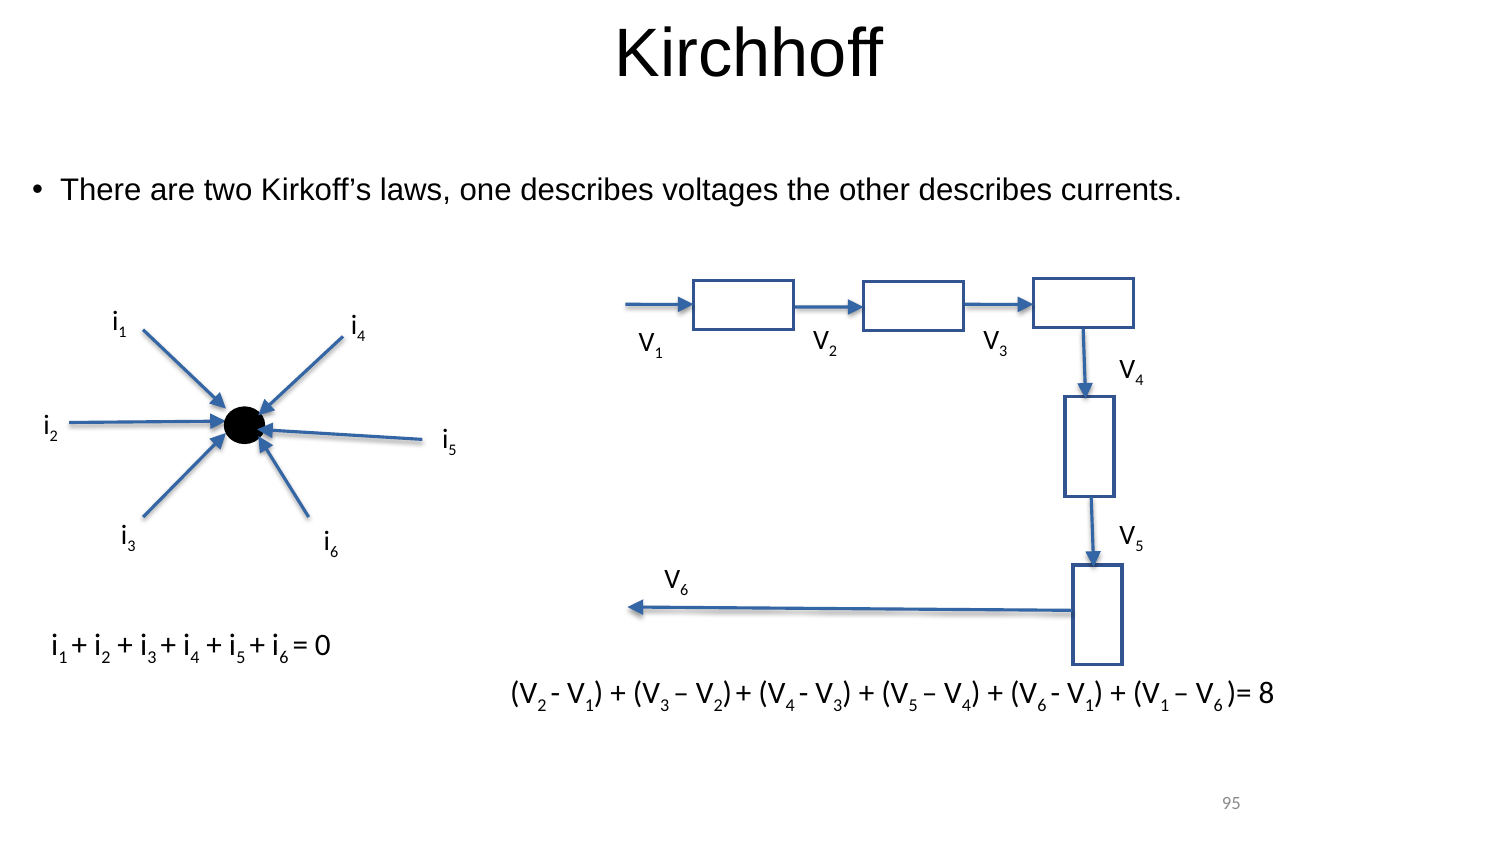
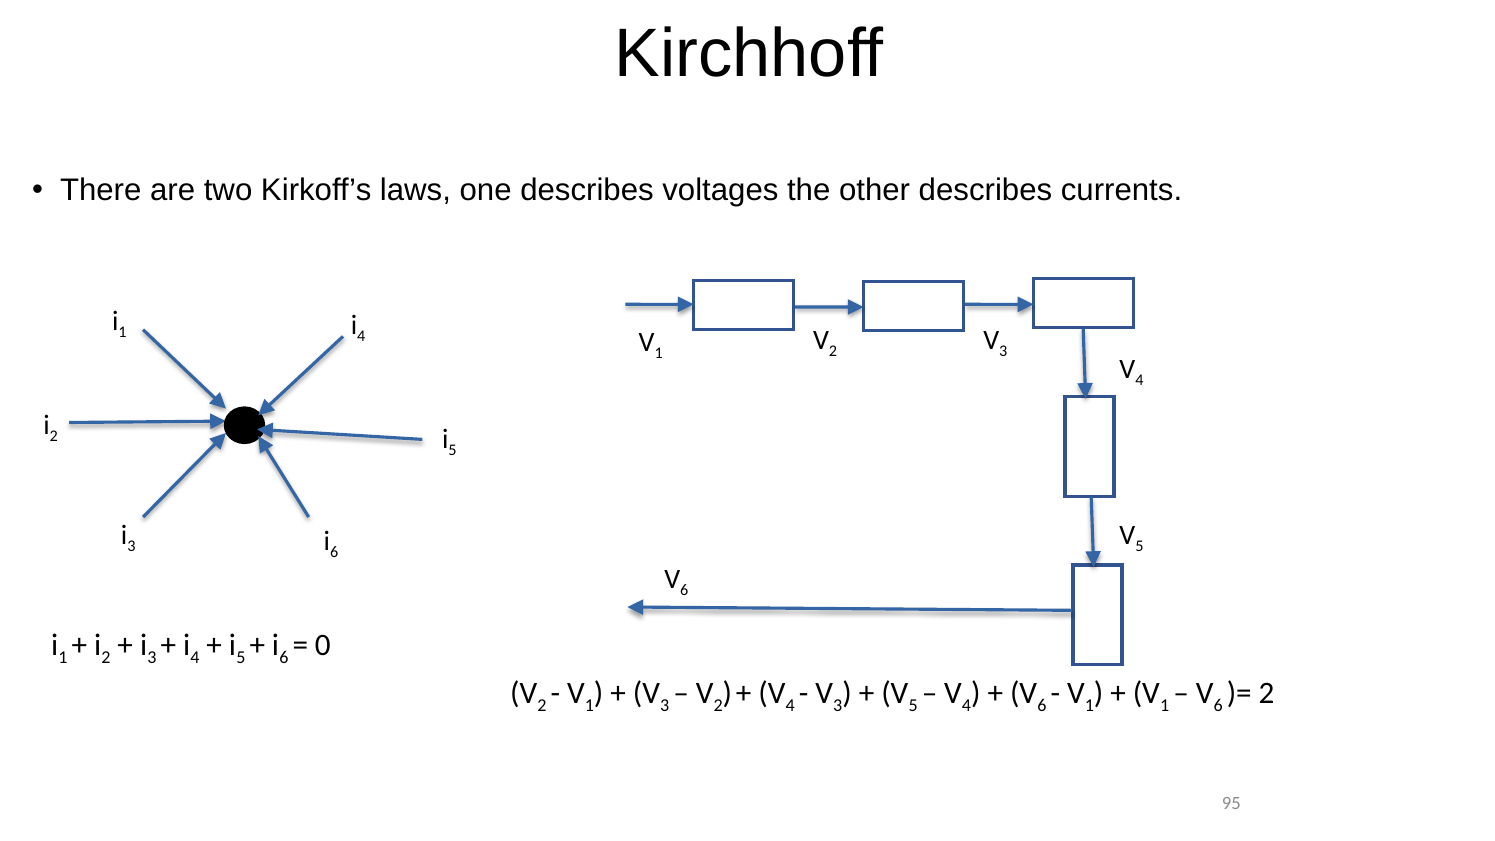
8 at (1267, 693): 8 -> 2
